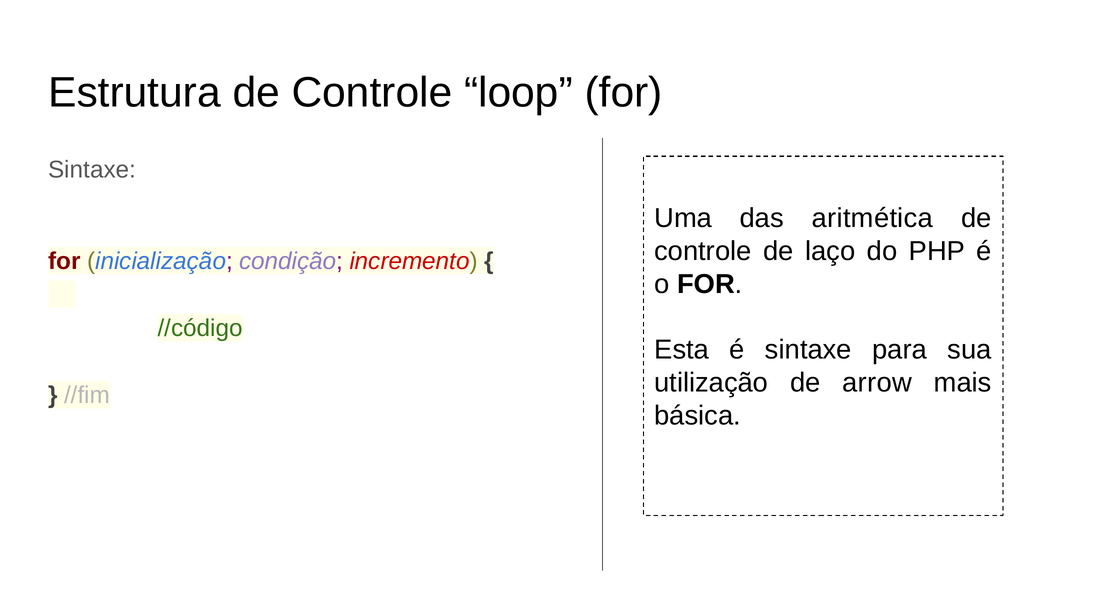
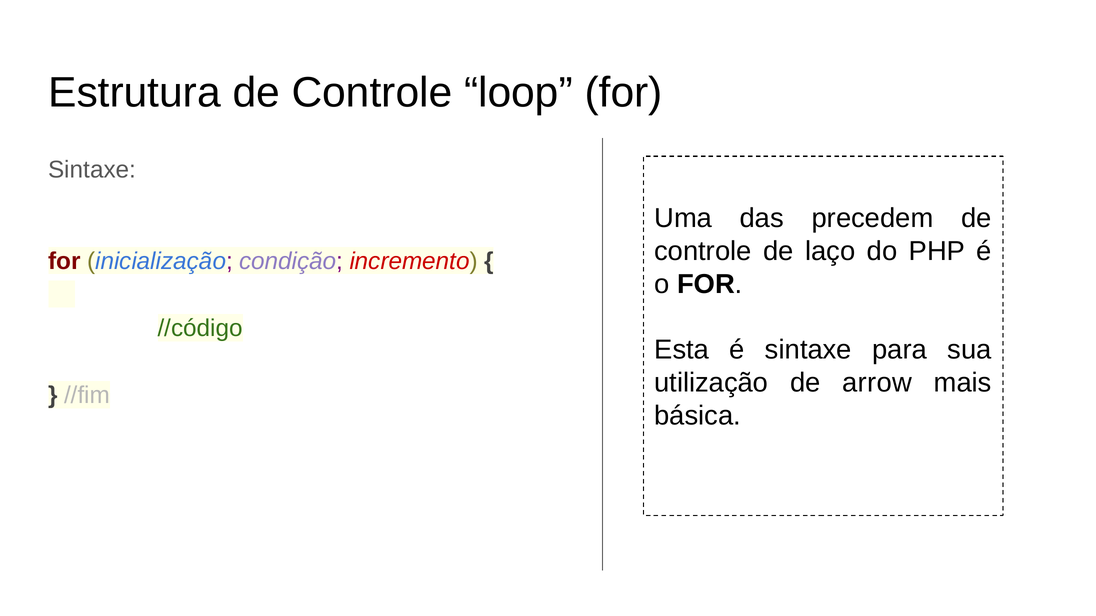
aritmética: aritmética -> precedem
